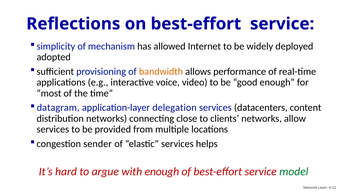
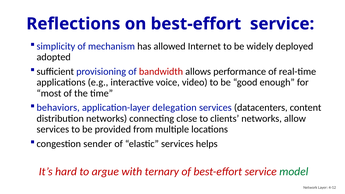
bandwidth colour: orange -> red
datagram: datagram -> behaviors
with enough: enough -> ternary
